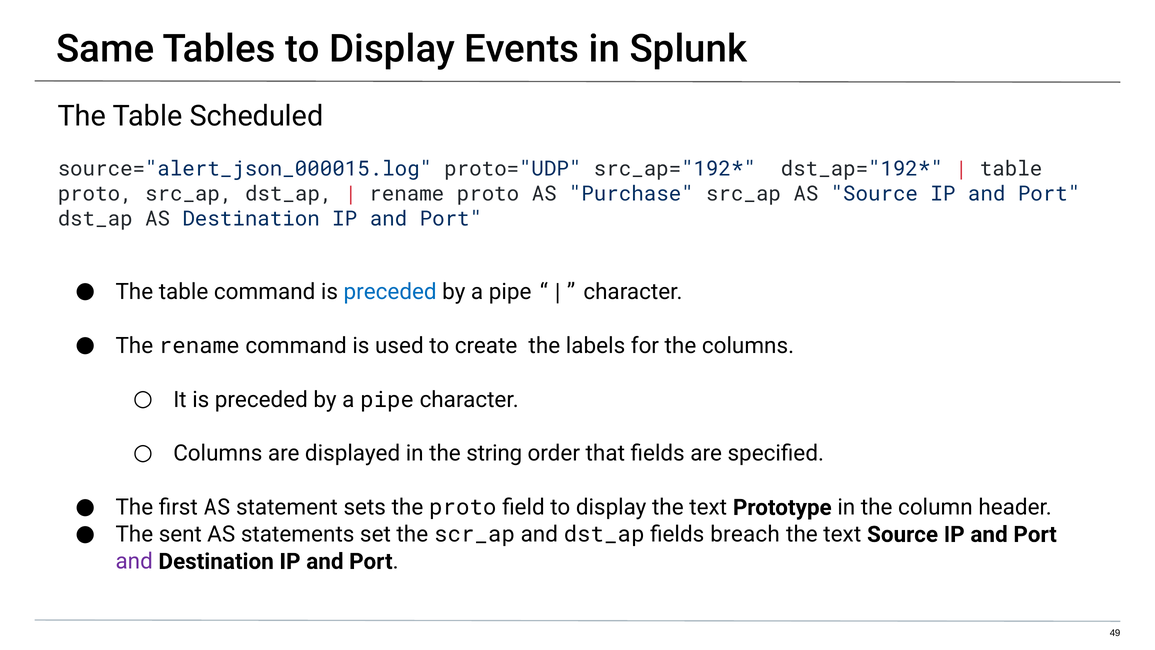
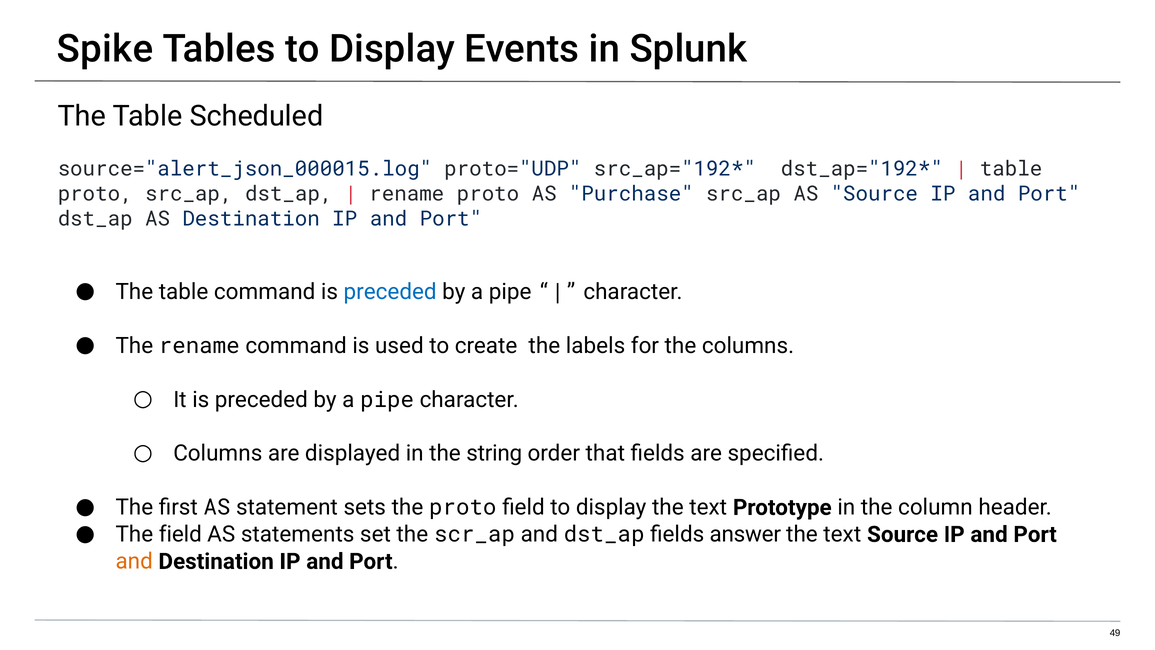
Same: Same -> Spike
The sent: sent -> field
breach: breach -> answer
and at (134, 561) colour: purple -> orange
